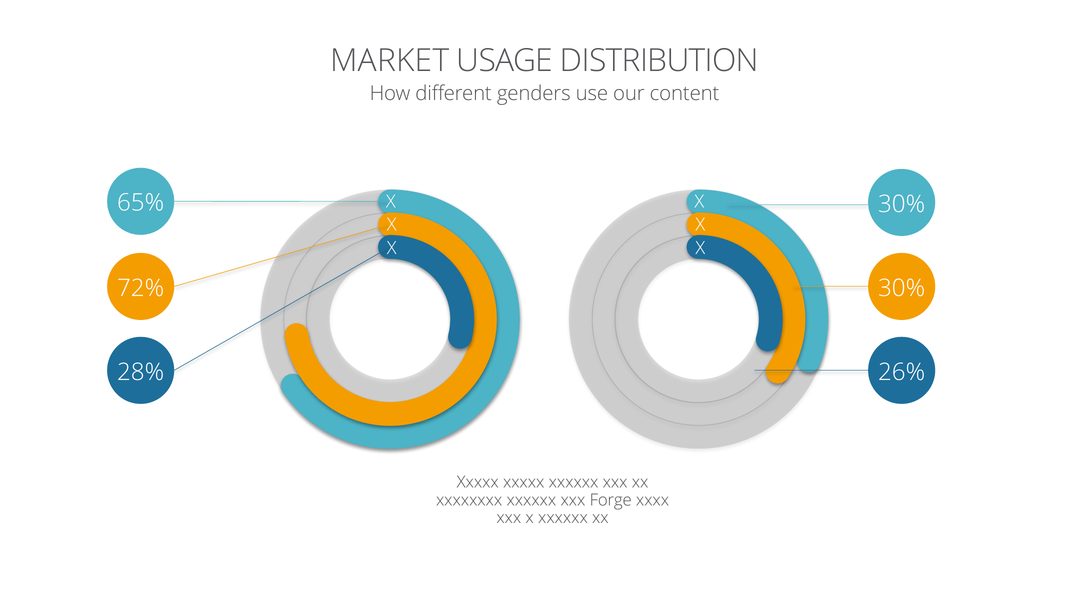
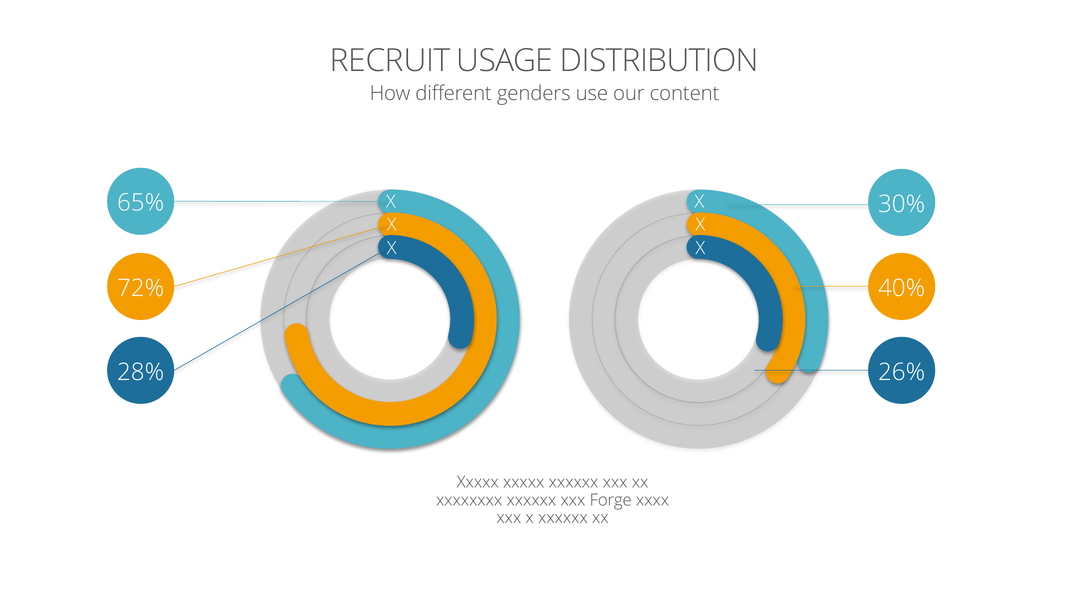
MARKET: MARKET -> RECRUIT
30% at (902, 288): 30% -> 40%
